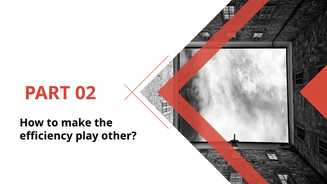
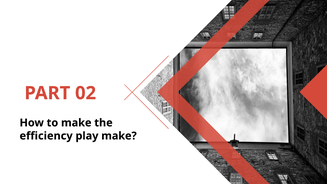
play other: other -> make
